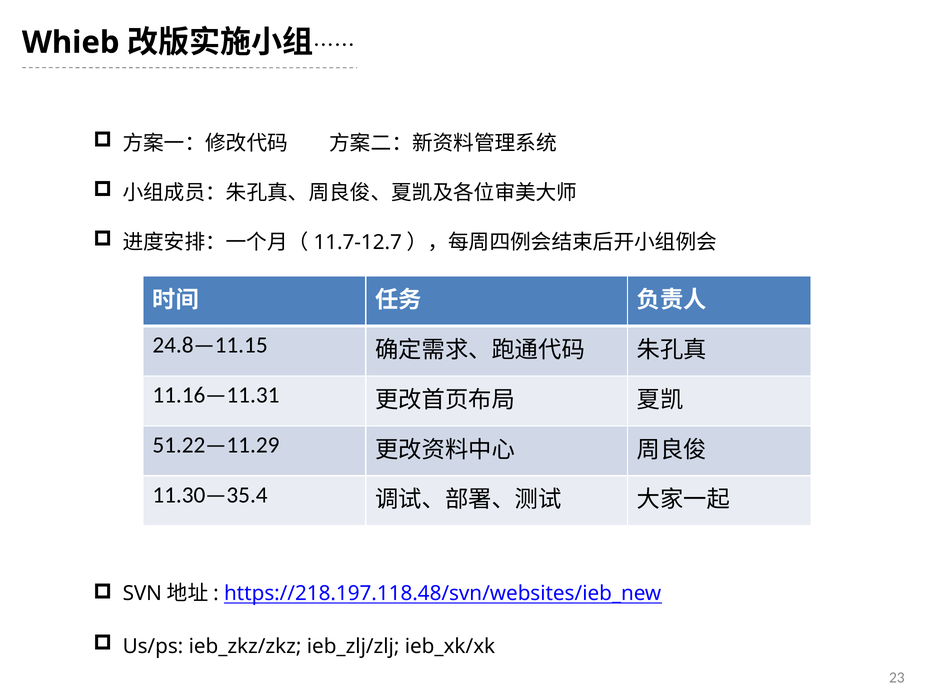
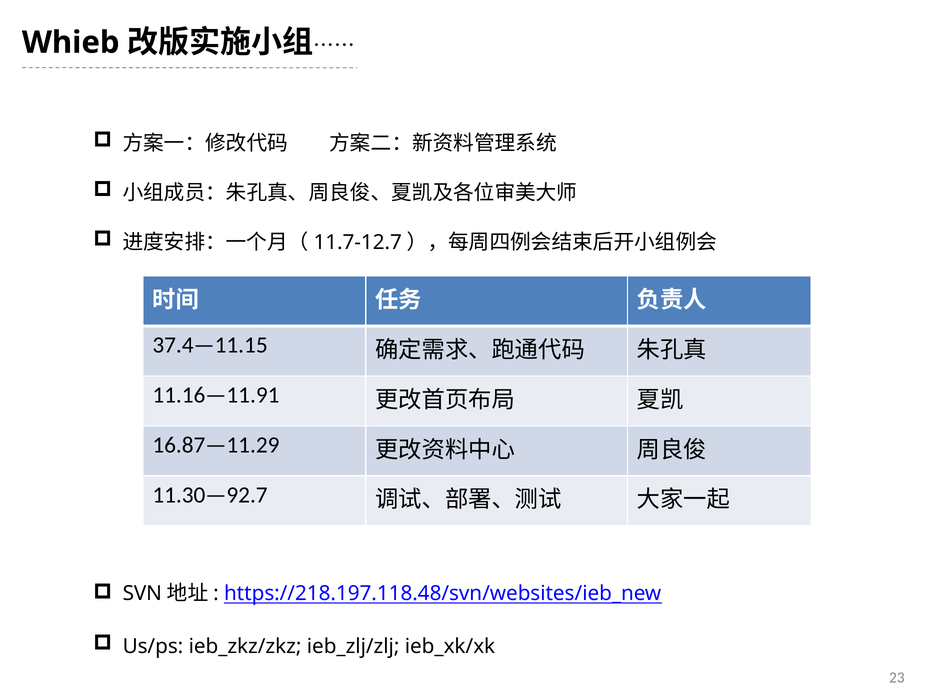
24.8—11.15: 24.8—11.15 -> 37.4—11.15
11.16—11.31: 11.16—11.31 -> 11.16—11.91
51.22—11.29: 51.22—11.29 -> 16.87—11.29
11.30—35.4: 11.30—35.4 -> 11.30—92.7
